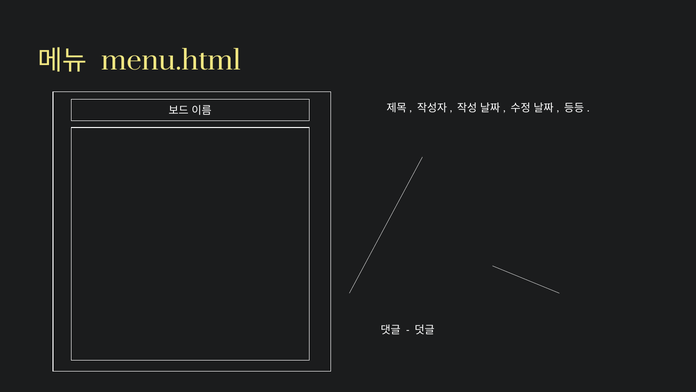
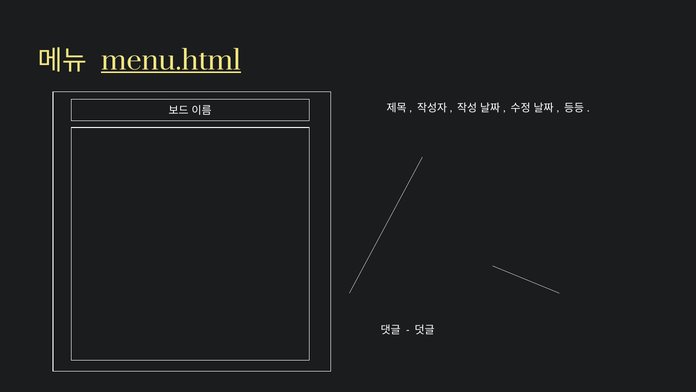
menu.html underline: none -> present
